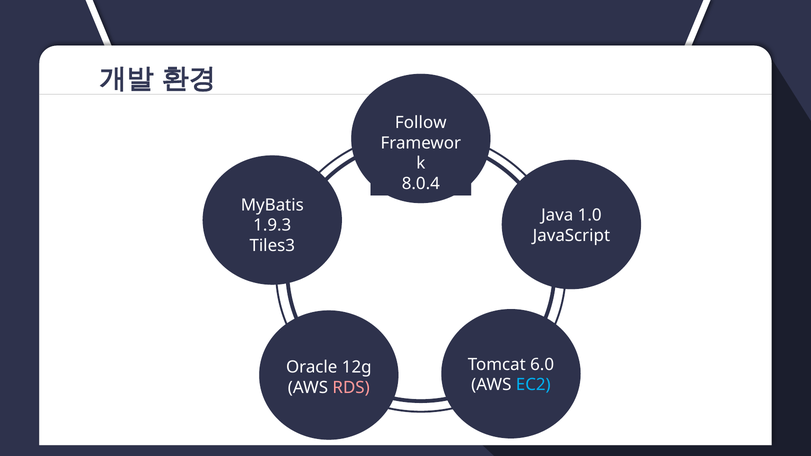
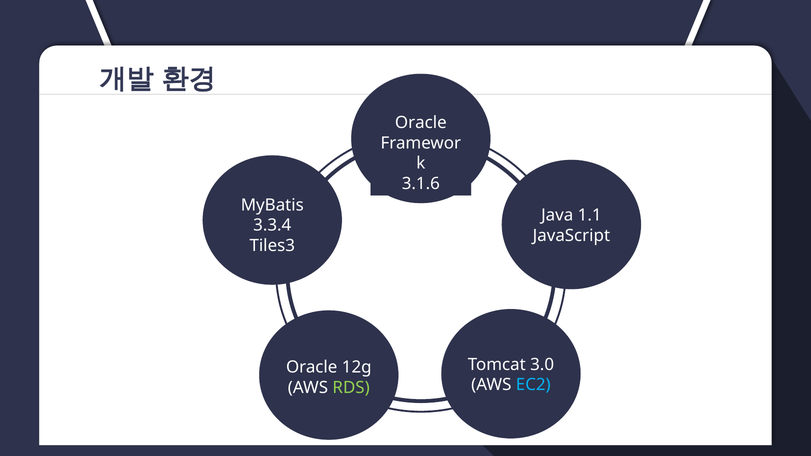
Follow at (421, 123): Follow -> Oracle
8.0.4: 8.0.4 -> 3.1.6
1.0: 1.0 -> 1.1
1.9.3: 1.9.3 -> 3.3.4
6.0: 6.0 -> 3.0
RDS colour: pink -> light green
